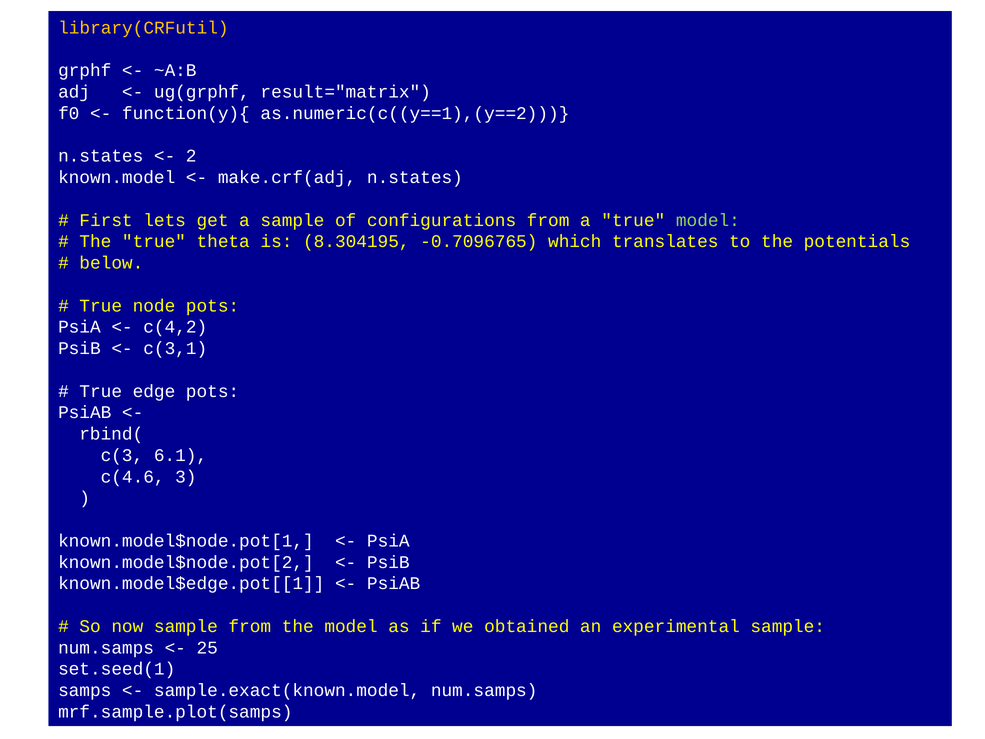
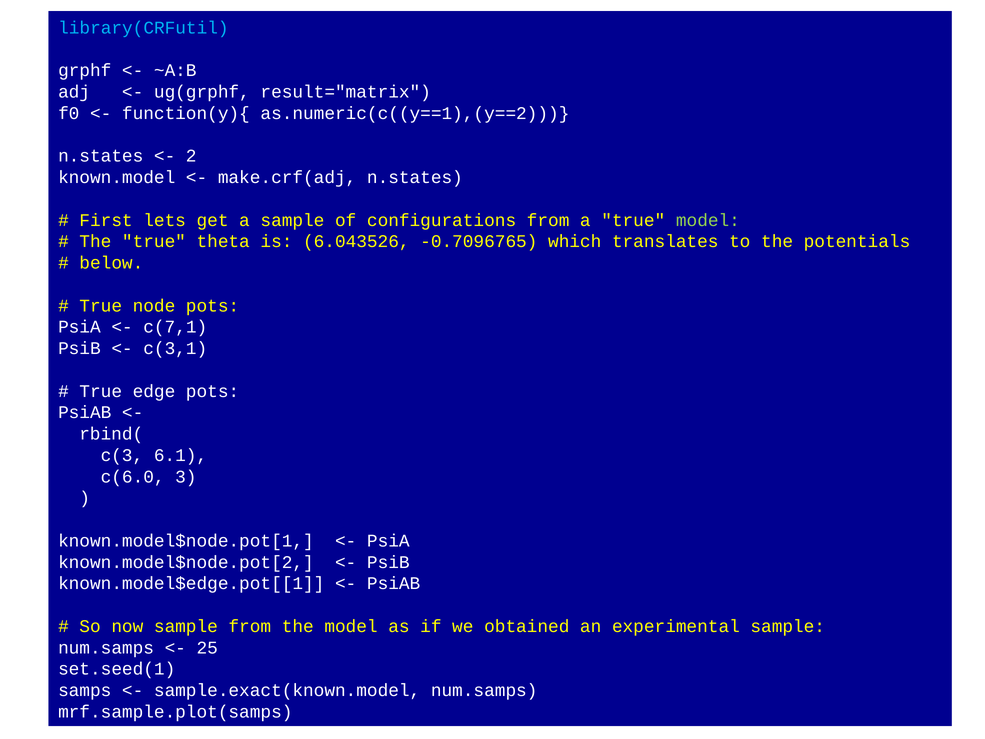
library(CRFutil colour: yellow -> light blue
8.304195: 8.304195 -> 6.043526
c(4,2: c(4,2 -> c(7,1
c(4.6: c(4.6 -> c(6.0
